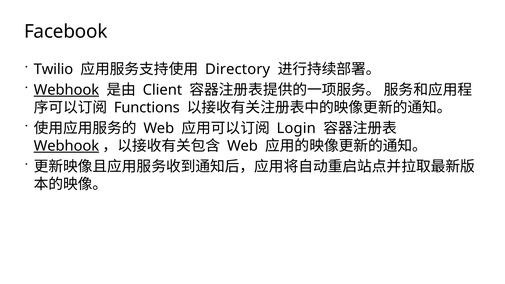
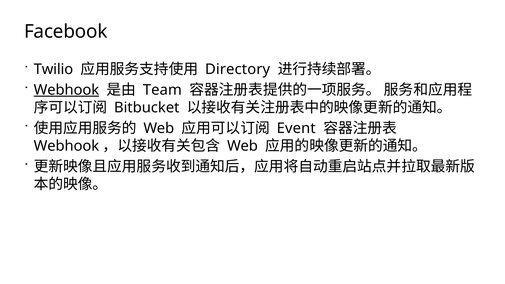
Client: Client -> Team
Functions: Functions -> Bitbucket
Login: Login -> Event
Webhook at (66, 146) underline: present -> none
